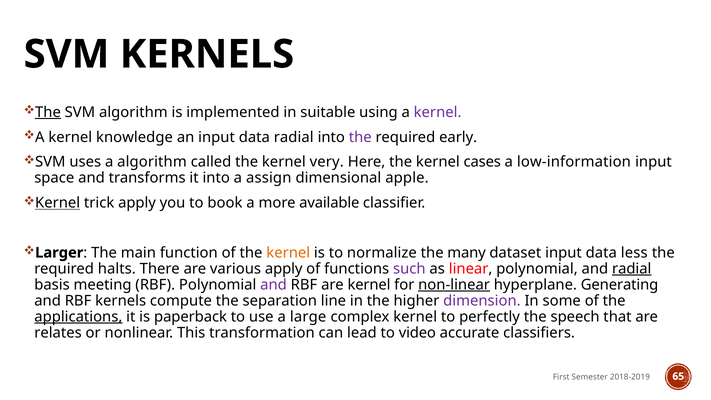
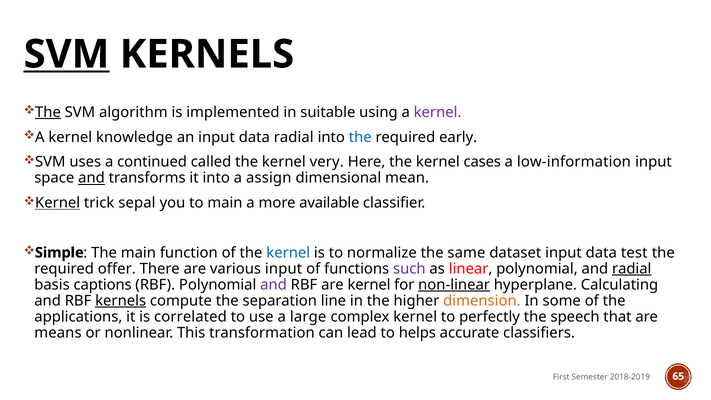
SVM at (67, 54) underline: none -> present
the at (360, 137) colour: purple -> blue
a algorithm: algorithm -> continued
and at (92, 178) underline: none -> present
apple: apple -> mean
trick apply: apply -> sepal
to book: book -> main
Larger: Larger -> Simple
kernel at (288, 253) colour: orange -> blue
many: many -> same
less: less -> test
halts: halts -> offer
various apply: apply -> input
meeting: meeting -> captions
Generating: Generating -> Calculating
kernels at (121, 301) underline: none -> present
dimension colour: purple -> orange
applications underline: present -> none
paperback: paperback -> correlated
relates: relates -> means
video: video -> helps
